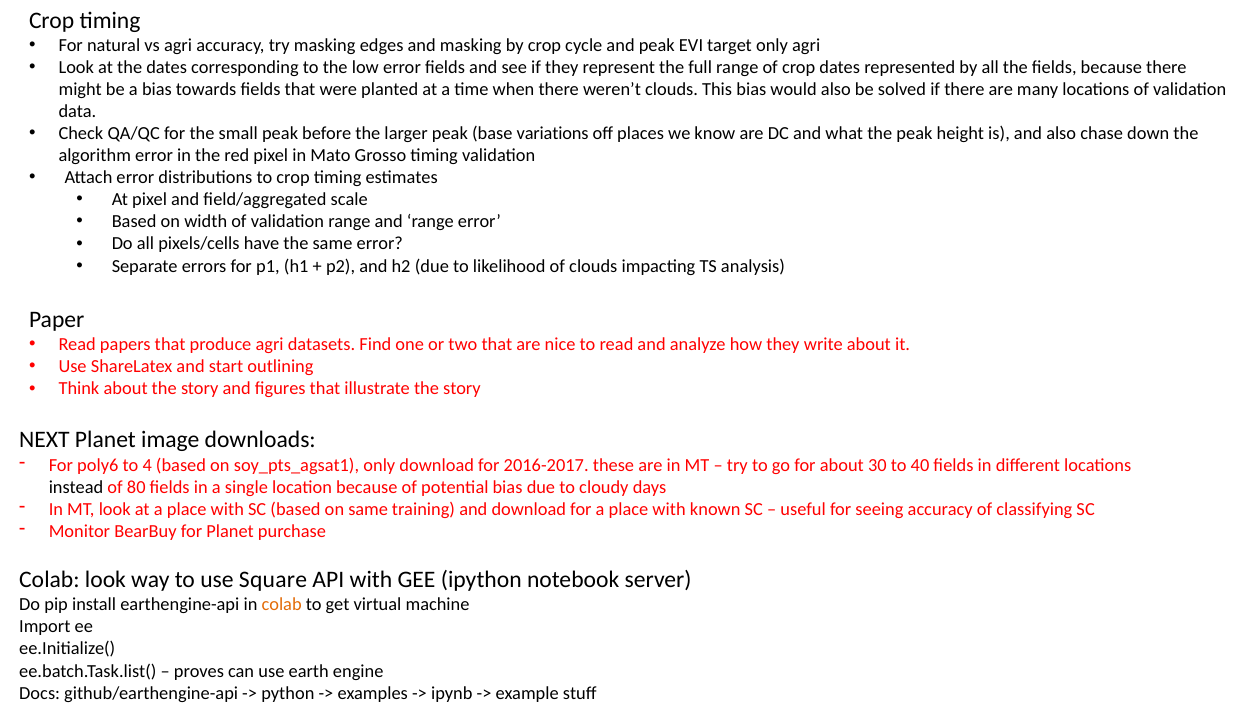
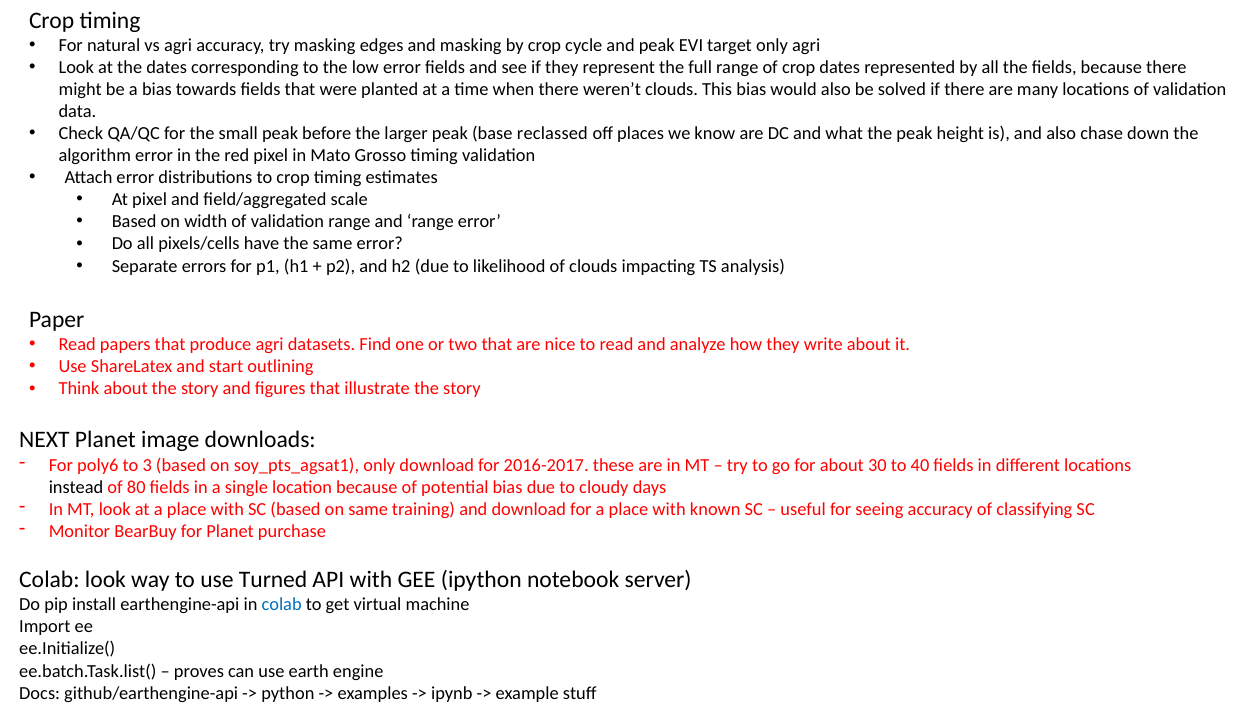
variations: variations -> reclassed
4: 4 -> 3
Square: Square -> Turned
colab at (282, 605) colour: orange -> blue
